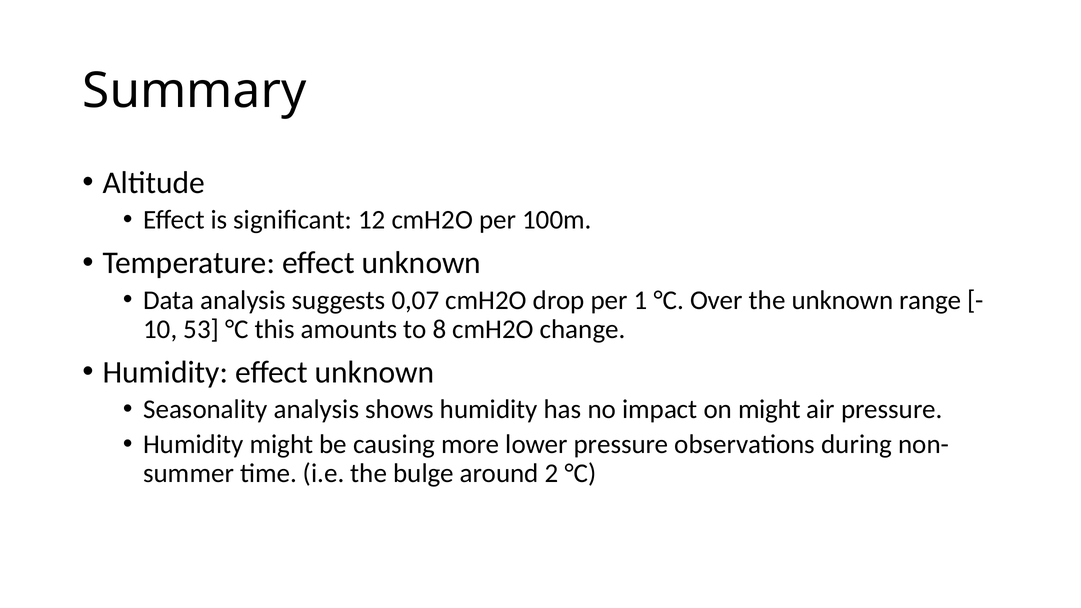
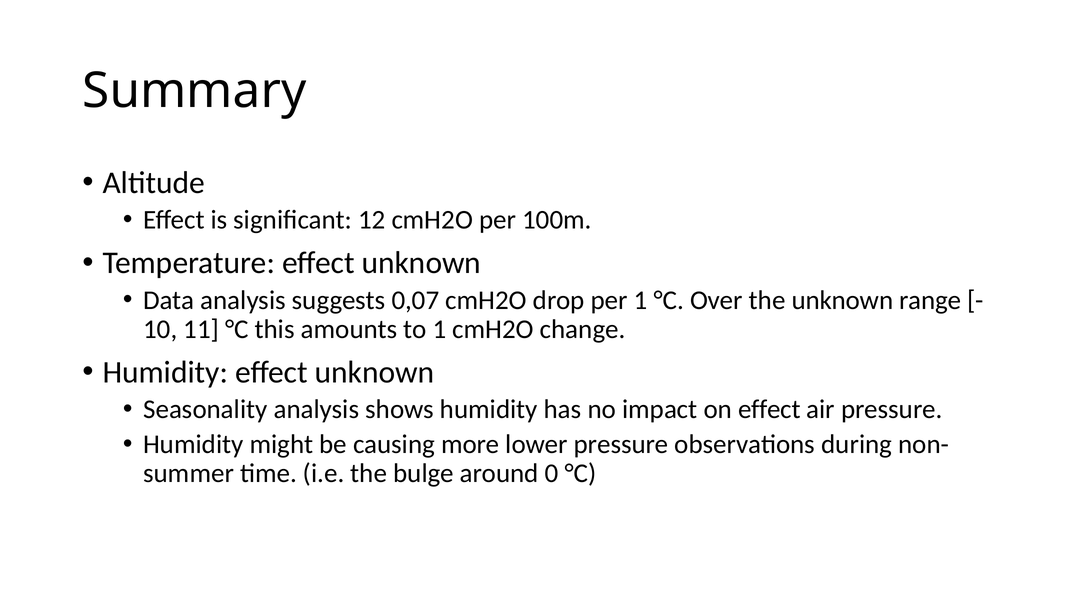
53: 53 -> 11
to 8: 8 -> 1
on might: might -> effect
2: 2 -> 0
